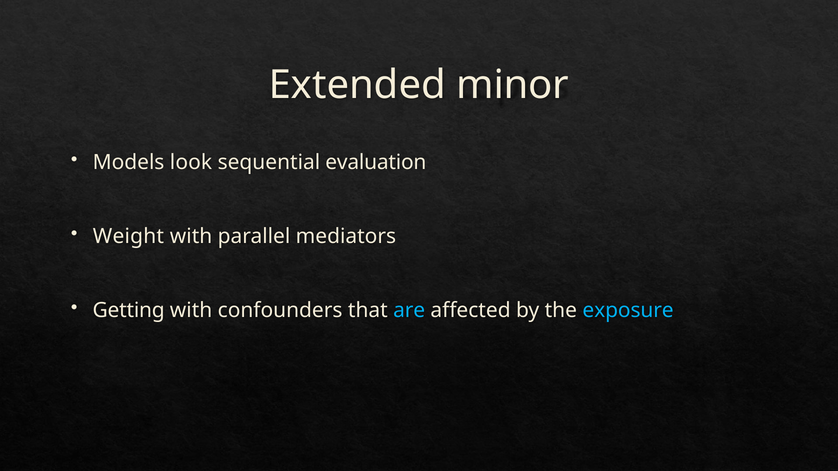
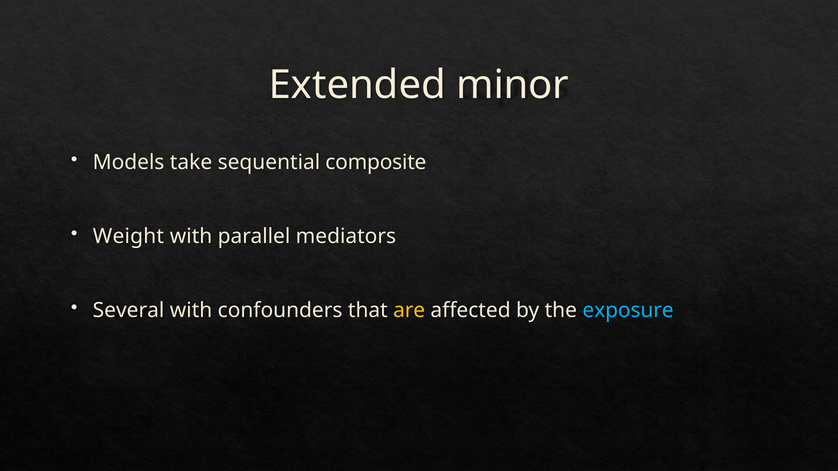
look: look -> take
evaluation: evaluation -> composite
Getting: Getting -> Several
are colour: light blue -> yellow
